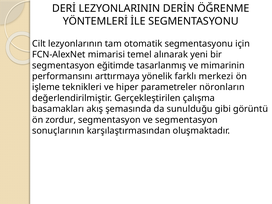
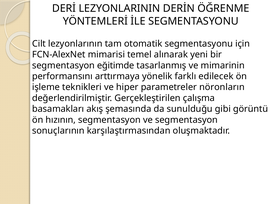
merkezi: merkezi -> edilecek
zordur: zordur -> hızının
